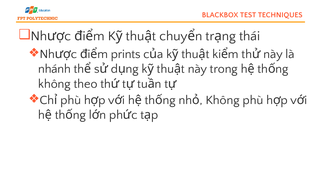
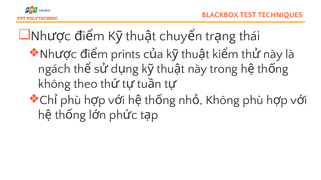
nhánh: nhánh -> ngách
